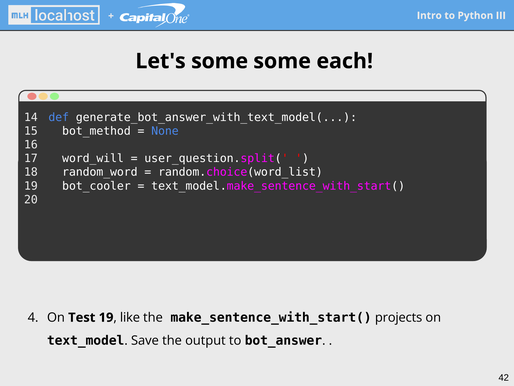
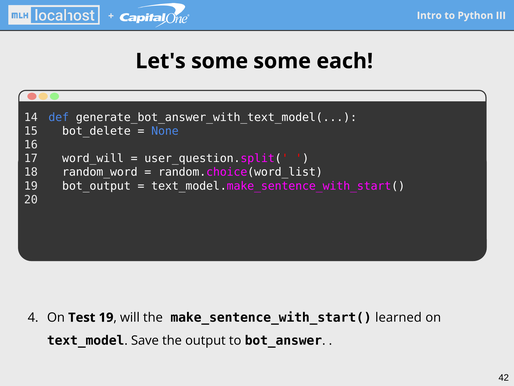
bot_method: bot_method -> bot_delete
bot_cooler: bot_cooler -> bot_output
like: like -> will
projects: projects -> learned
